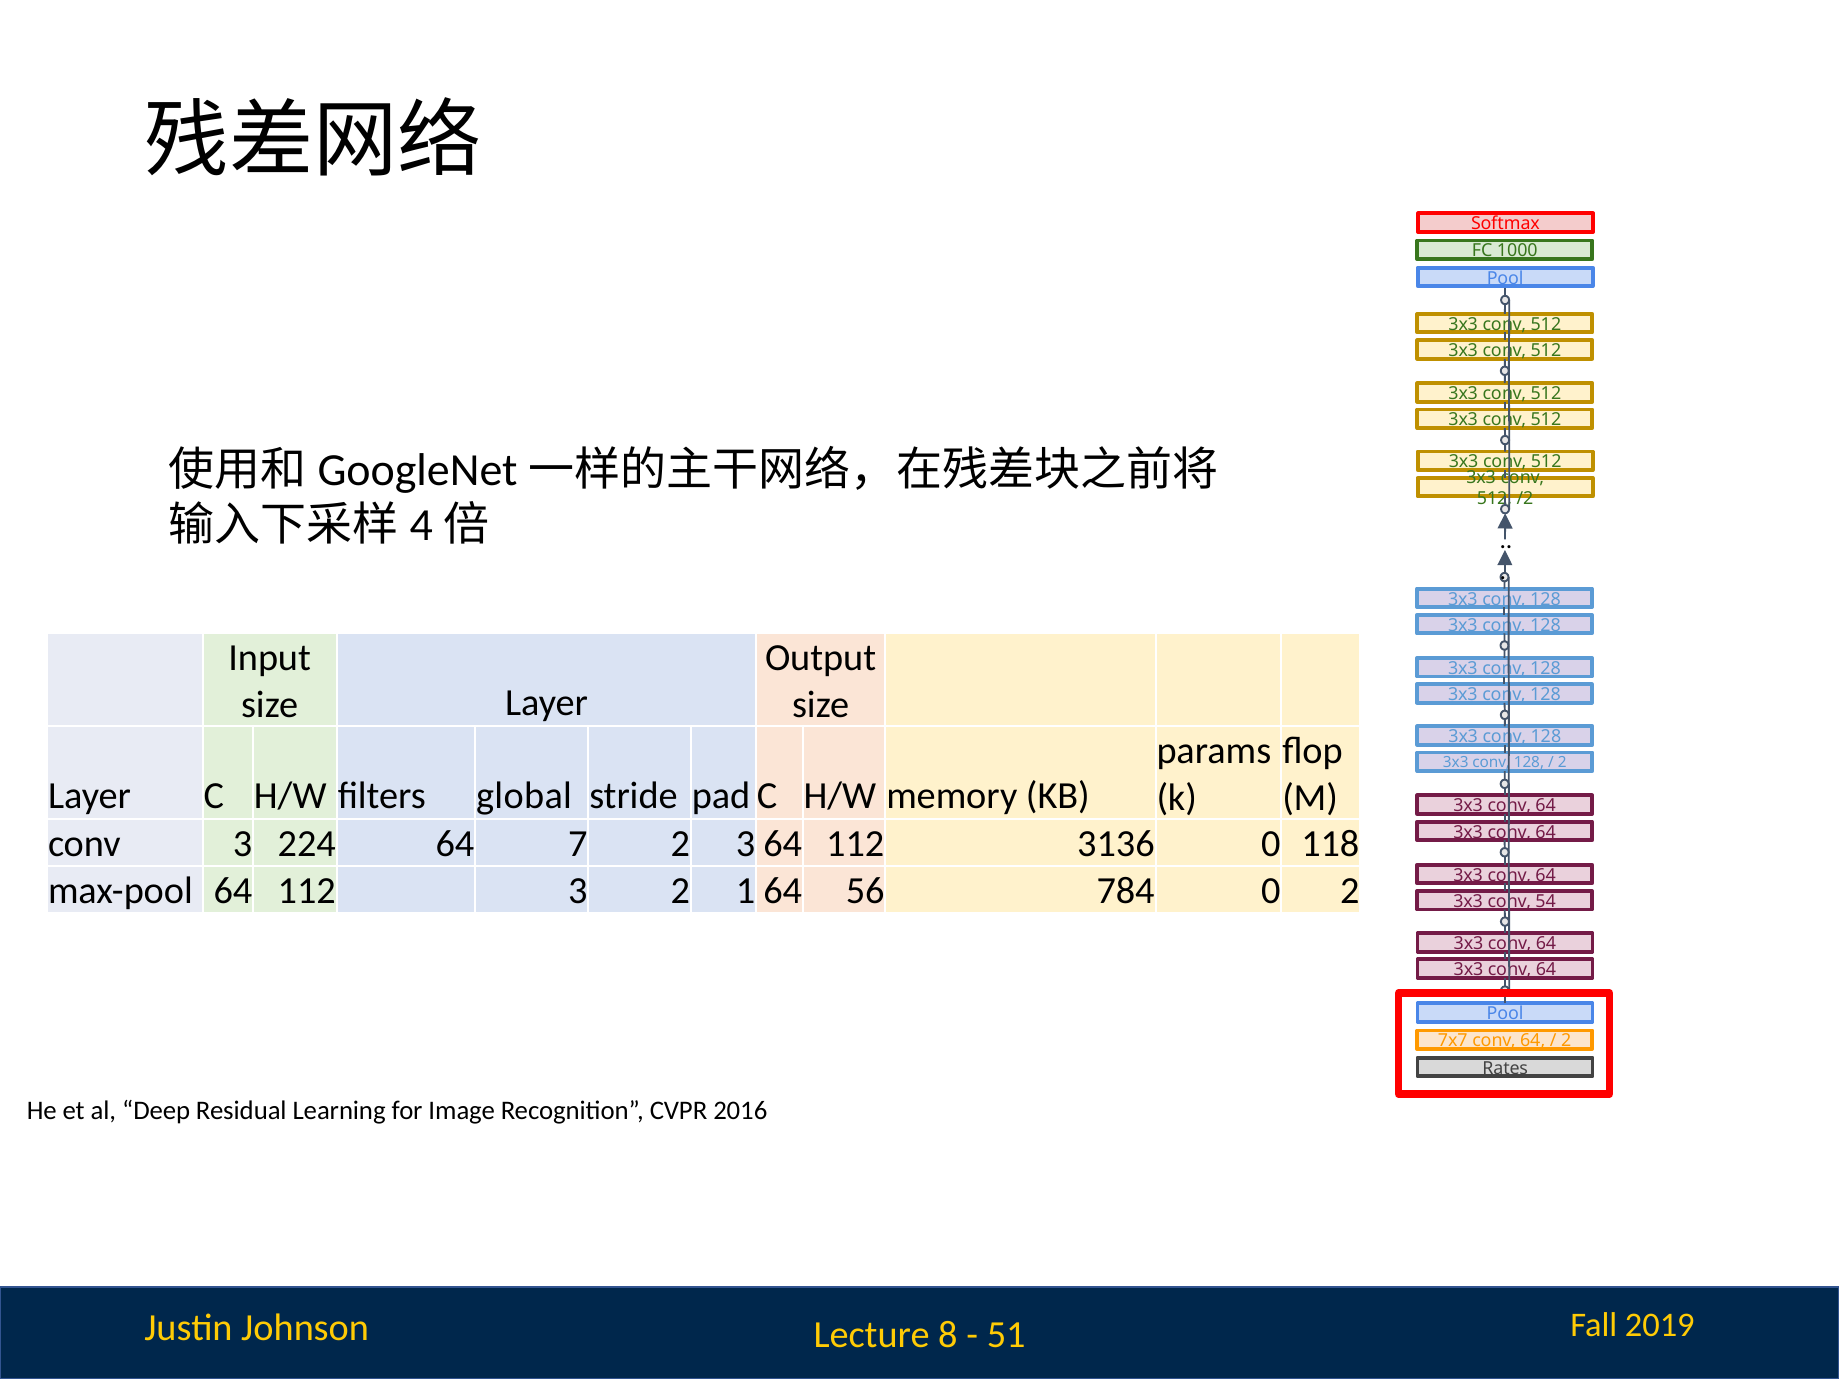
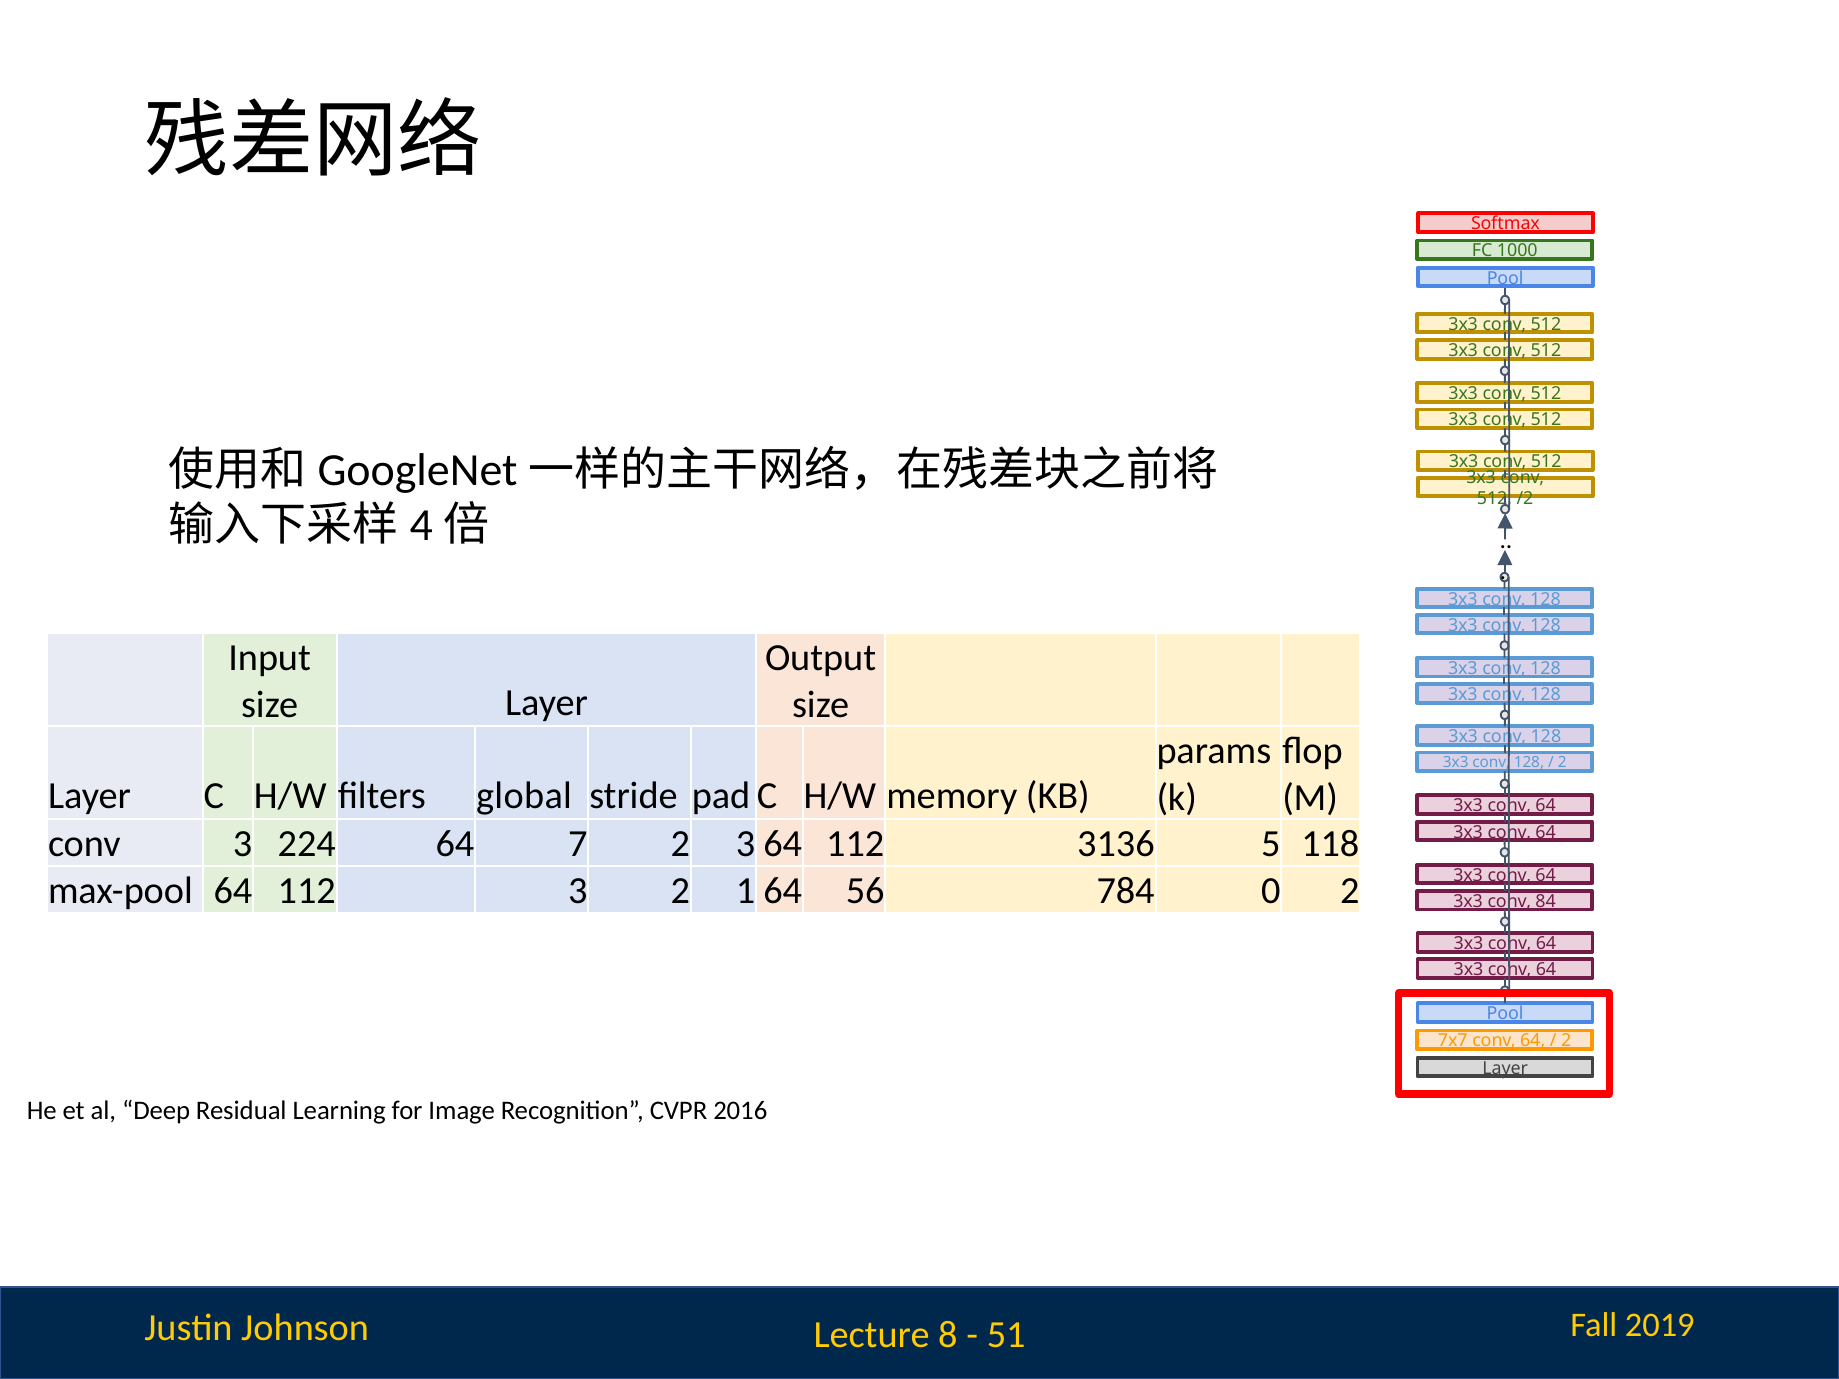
3136 0: 0 -> 5
54: 54 -> 84
Rates at (1505, 1068): Rates -> Layer
